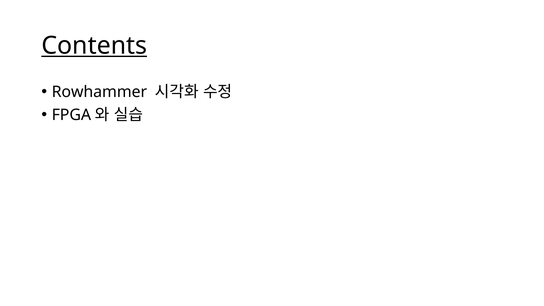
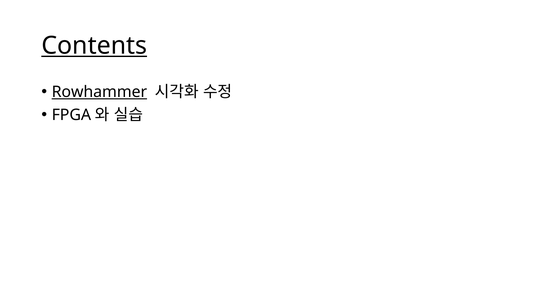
Rowhammer underline: none -> present
